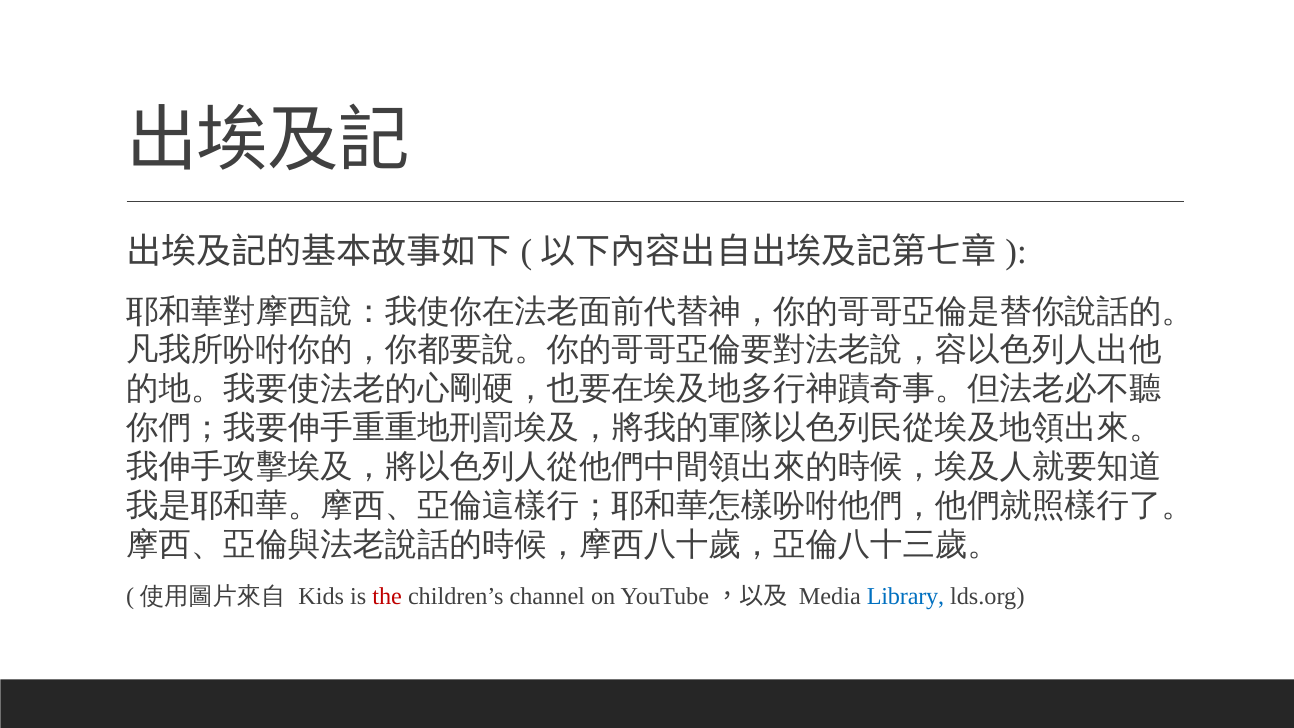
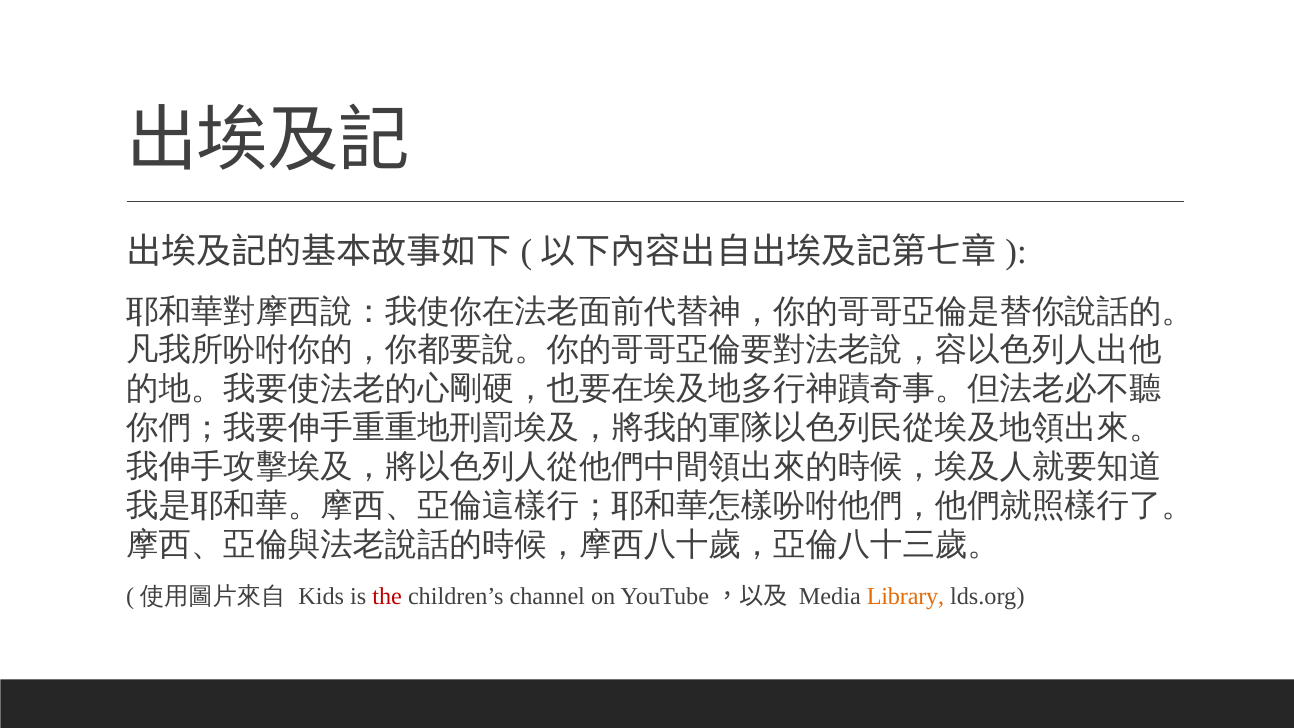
Library colour: blue -> orange
